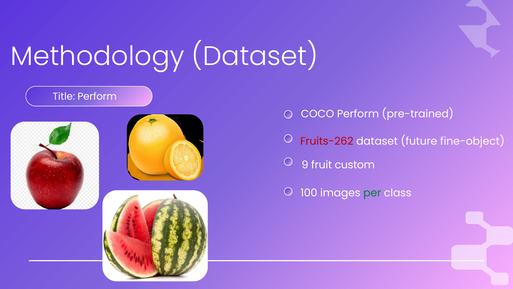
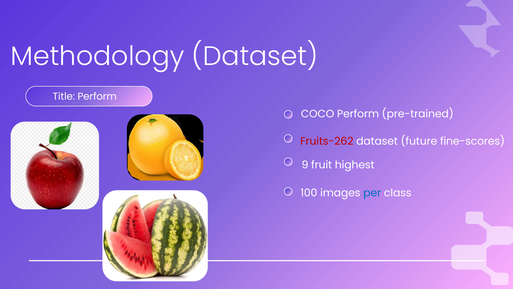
fine-object: fine-object -> fine-scores
custom: custom -> highest
per colour: green -> blue
